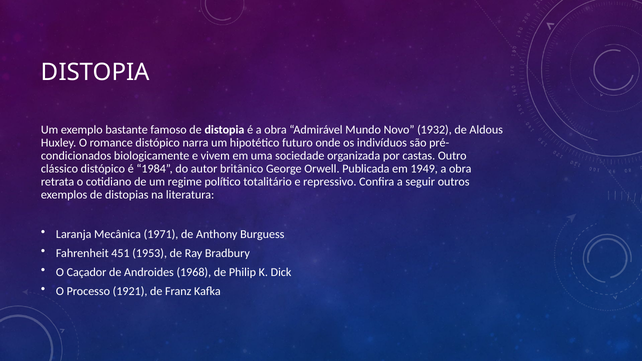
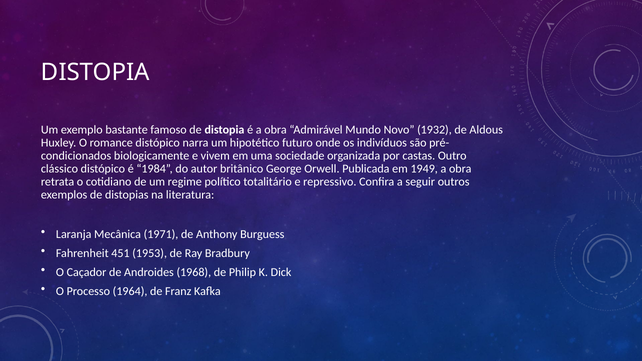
1921: 1921 -> 1964
